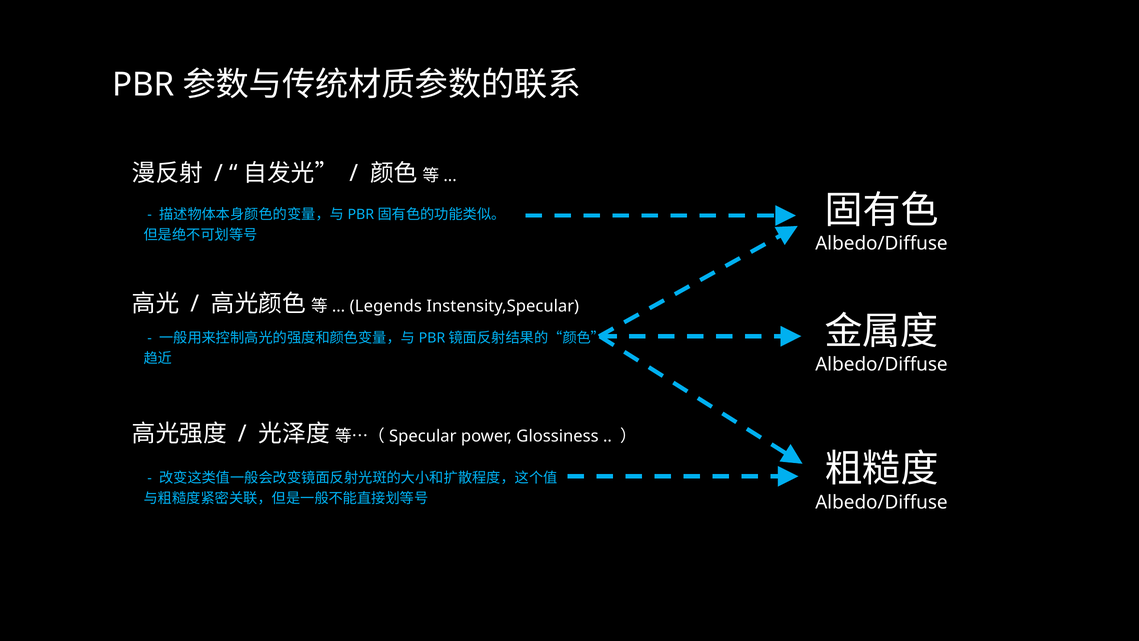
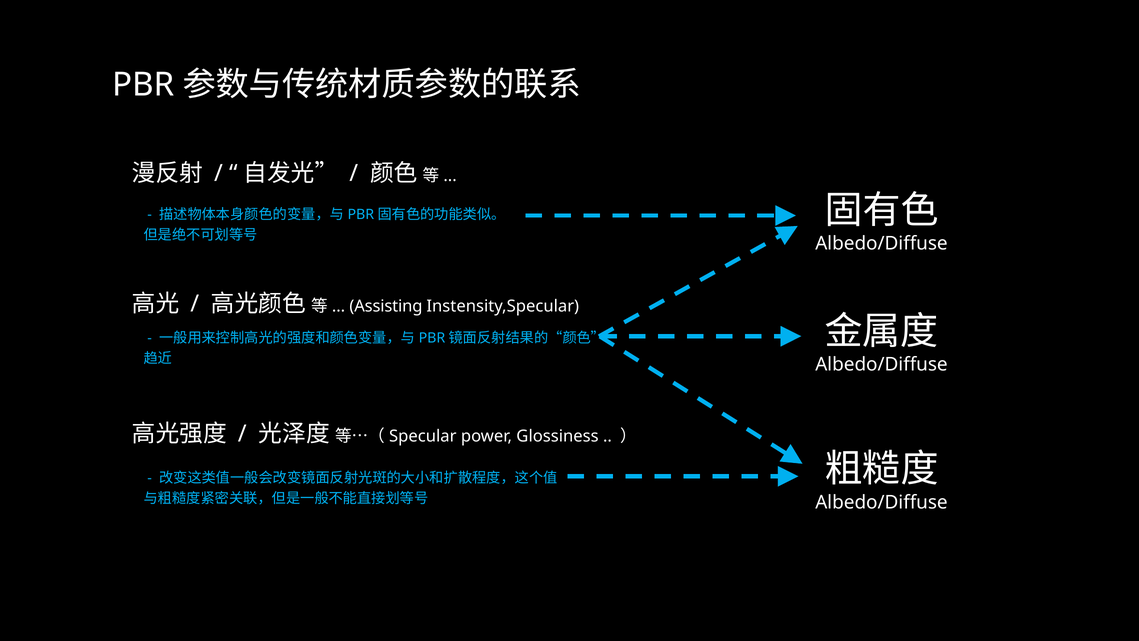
Legends: Legends -> Assisting
